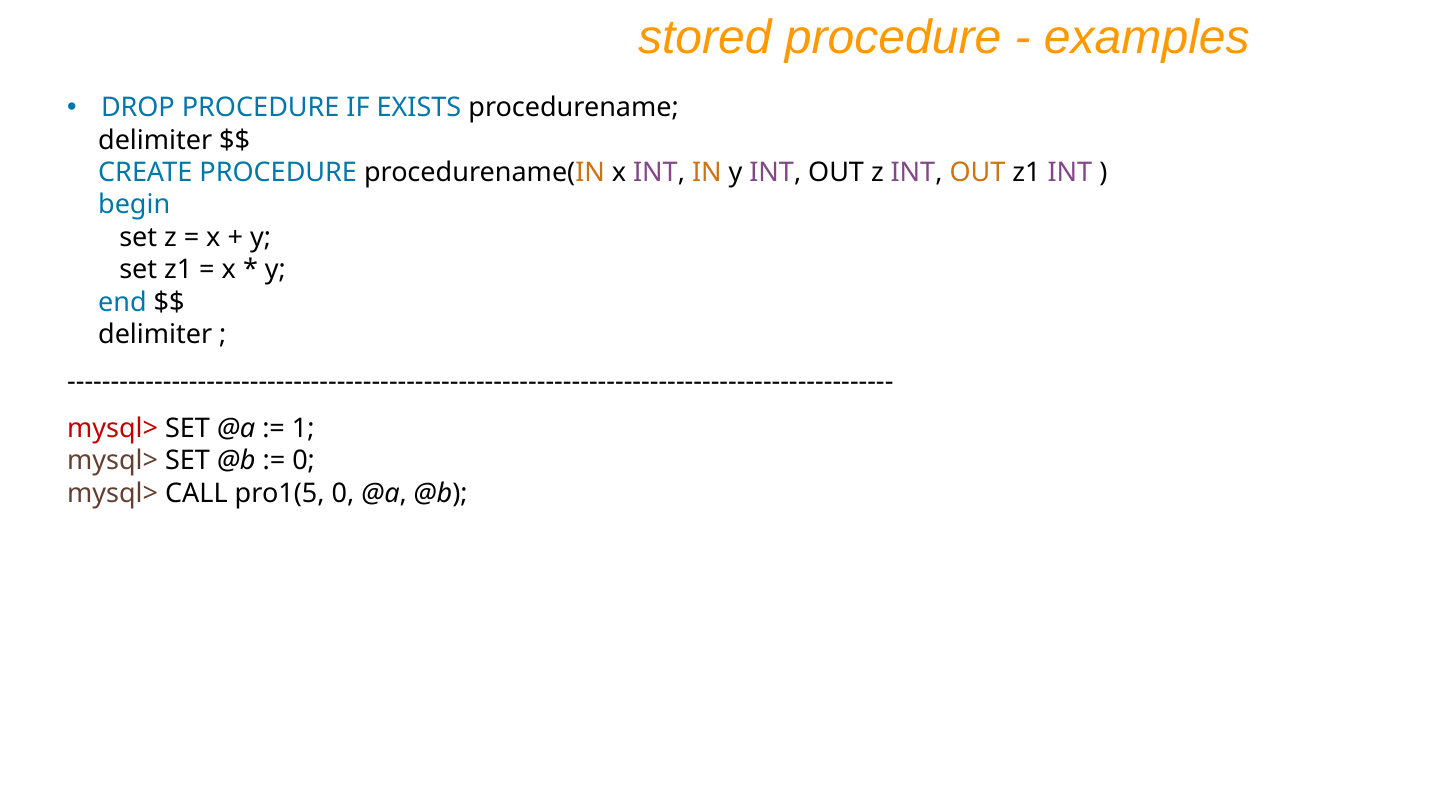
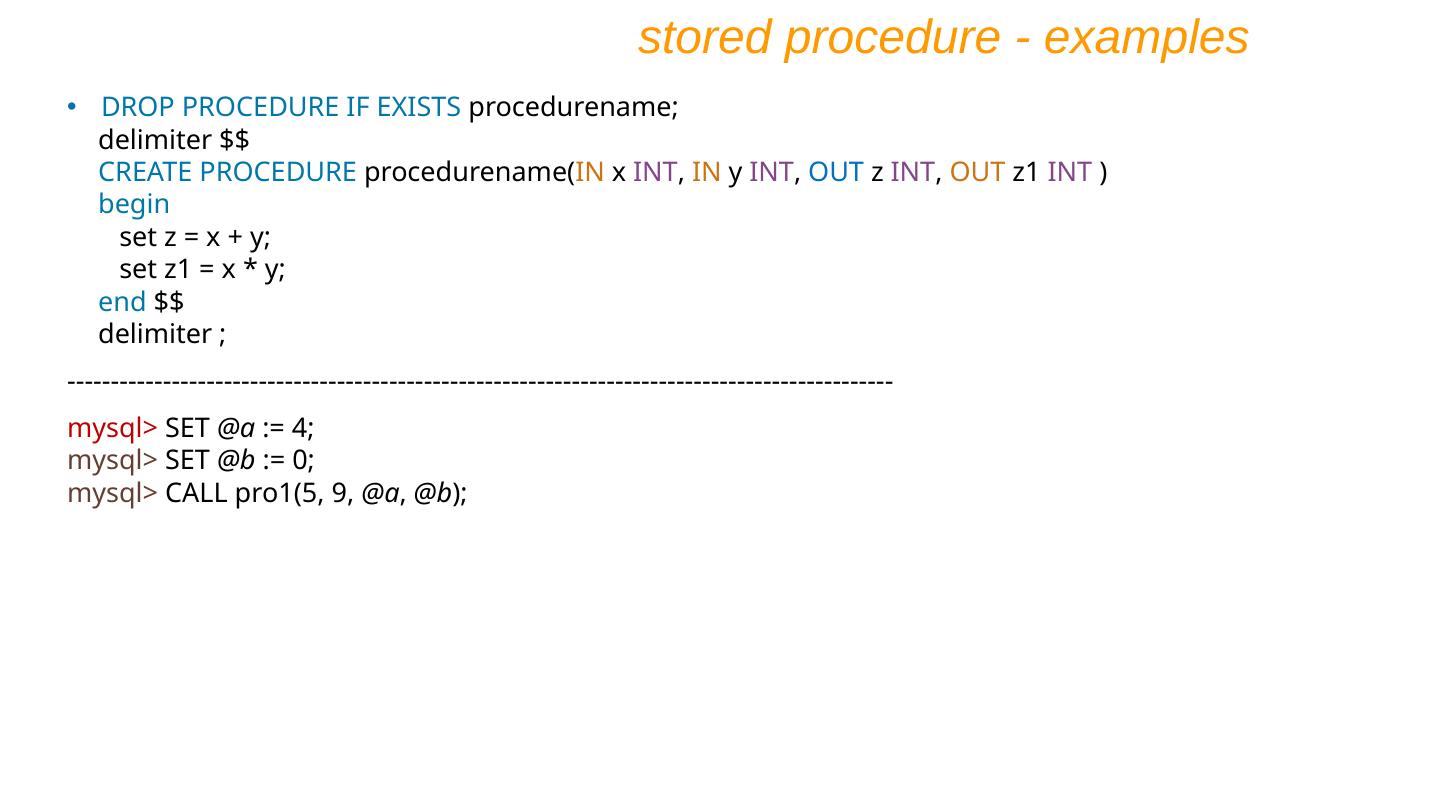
OUT at (836, 172) colour: black -> blue
1: 1 -> 4
pro1(5 0: 0 -> 9
